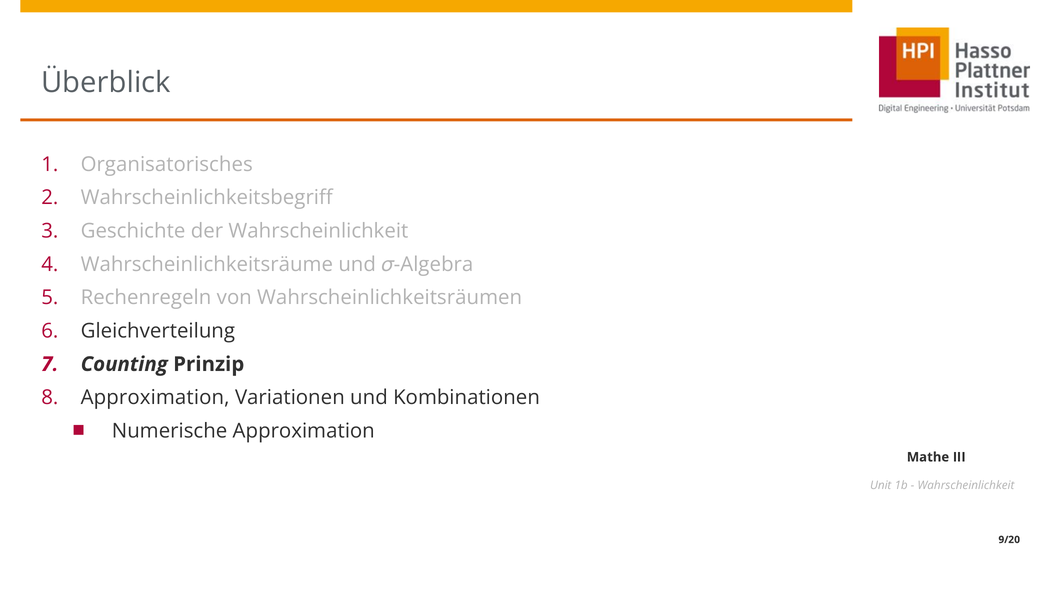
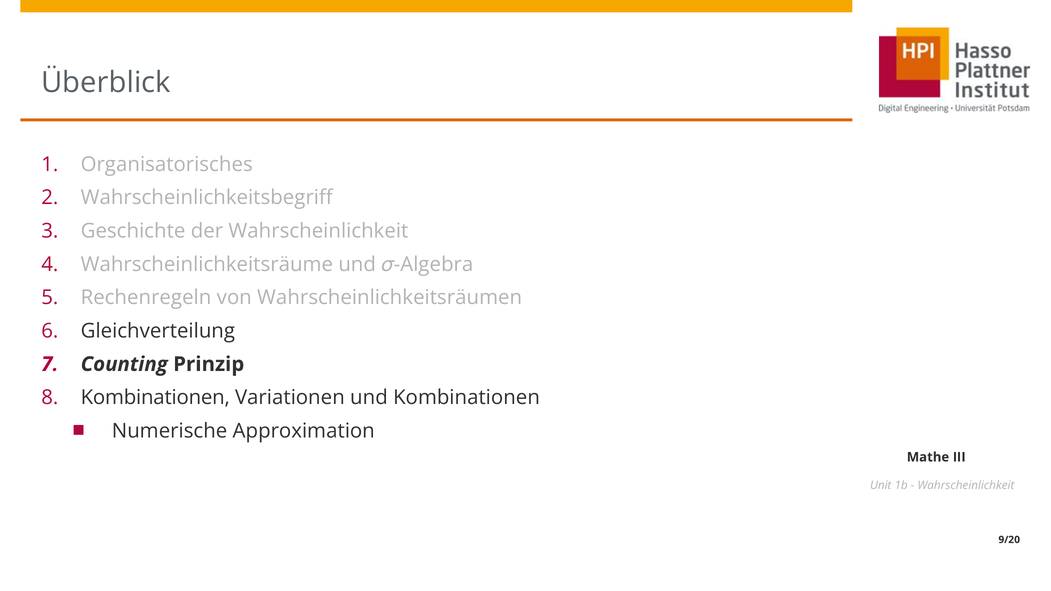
Approximation at (155, 398): Approximation -> Kombinationen
